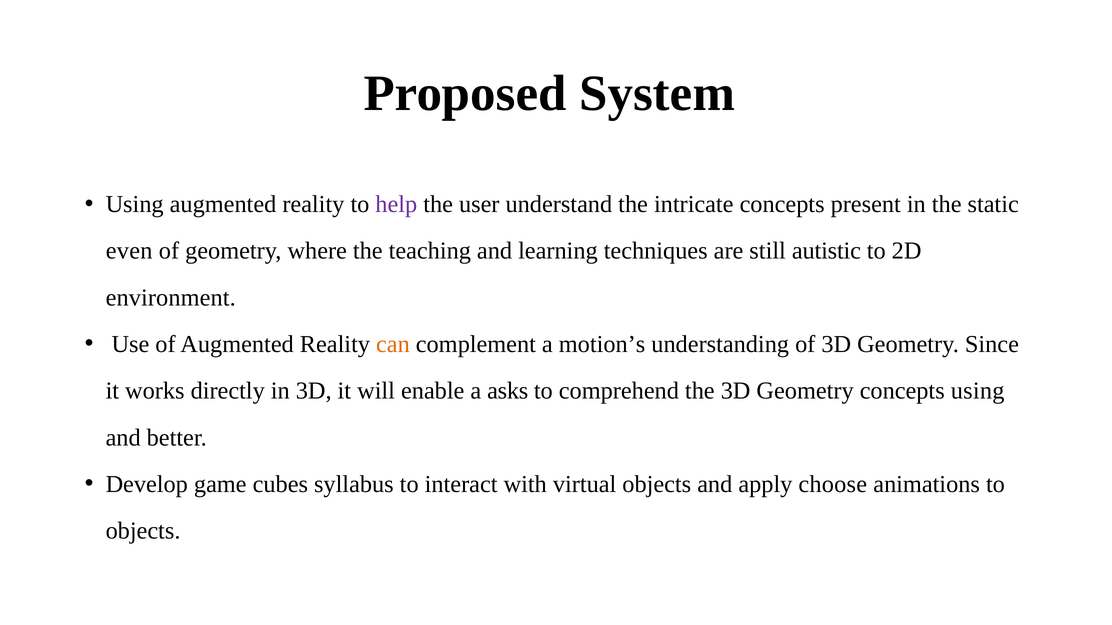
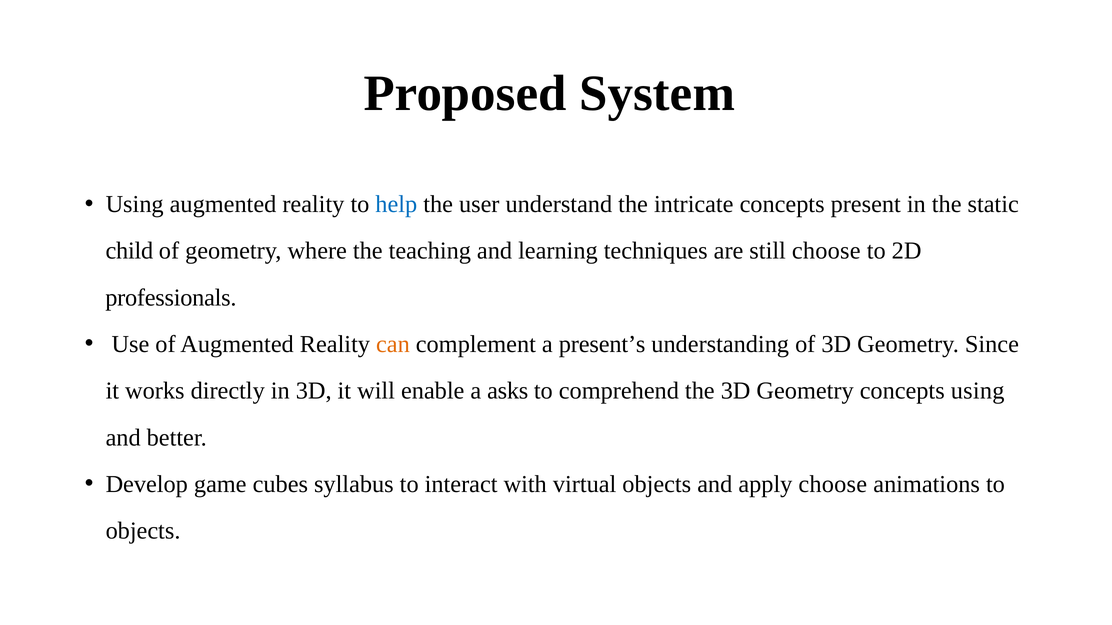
help colour: purple -> blue
even: even -> child
still autistic: autistic -> choose
environment: environment -> professionals
motion’s: motion’s -> present’s
